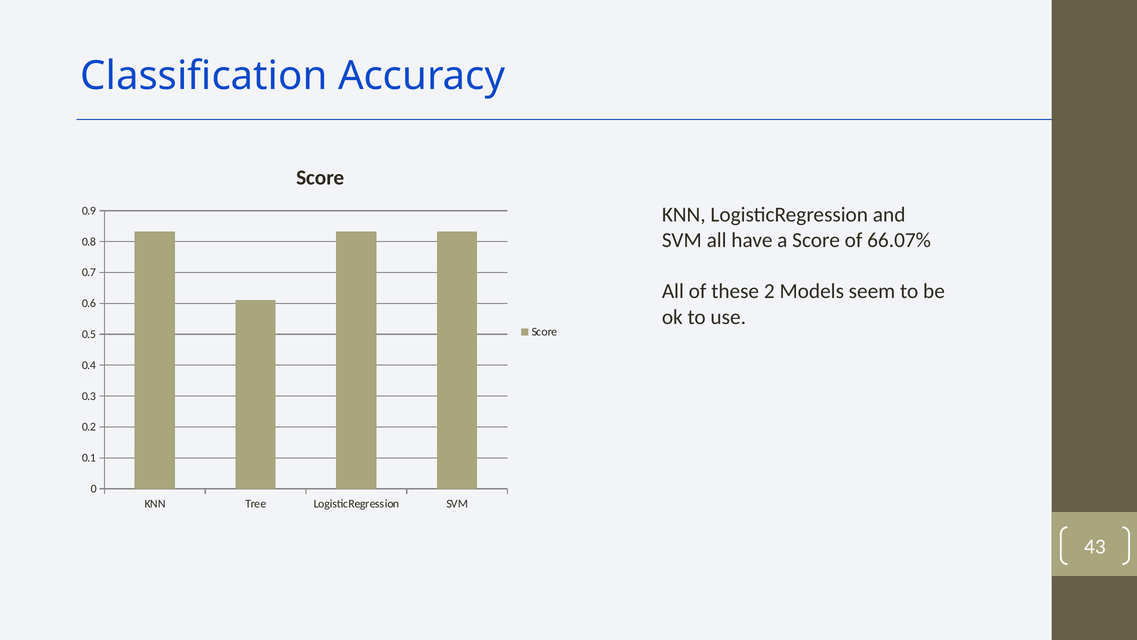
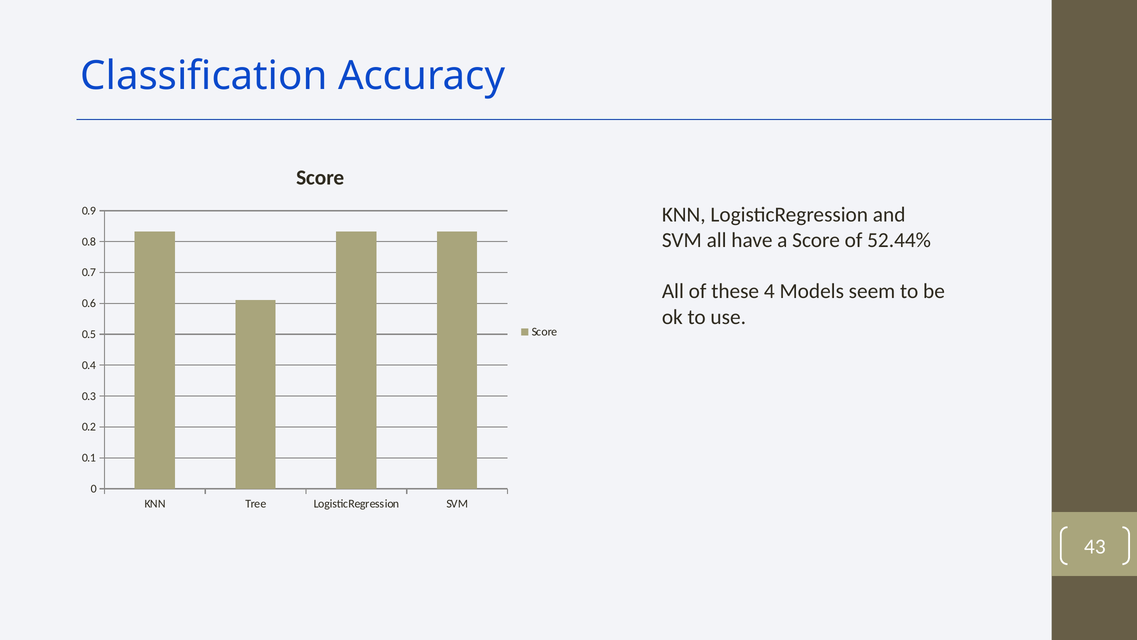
66.07%: 66.07% -> 52.44%
2: 2 -> 4
